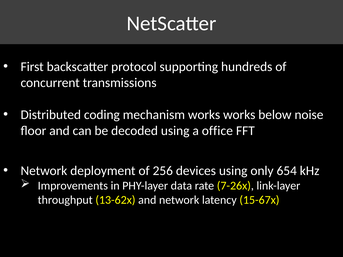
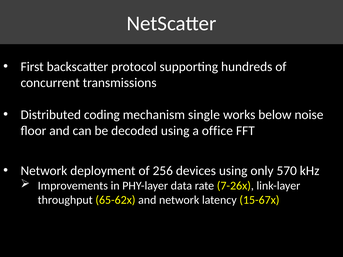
mechanism works: works -> single
654: 654 -> 570
13-62x: 13-62x -> 65-62x
